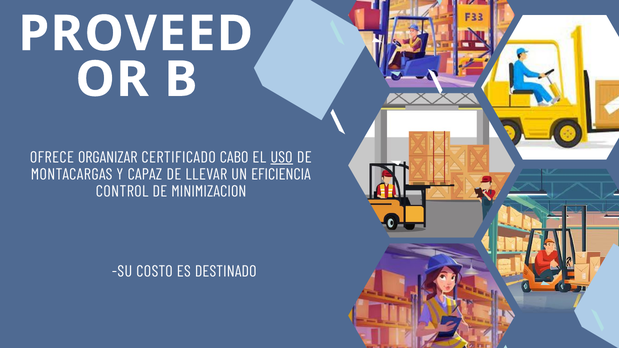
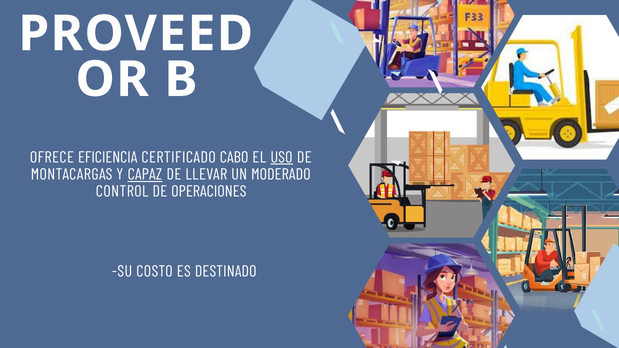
ORGANIZAR: ORGANIZAR -> EFICIENCIA
CAPAZ underline: none -> present
EFICIENCIA: EFICIENCIA -> MODERADO
MINIMIZACION: MINIMIZACION -> OPERACIONES
